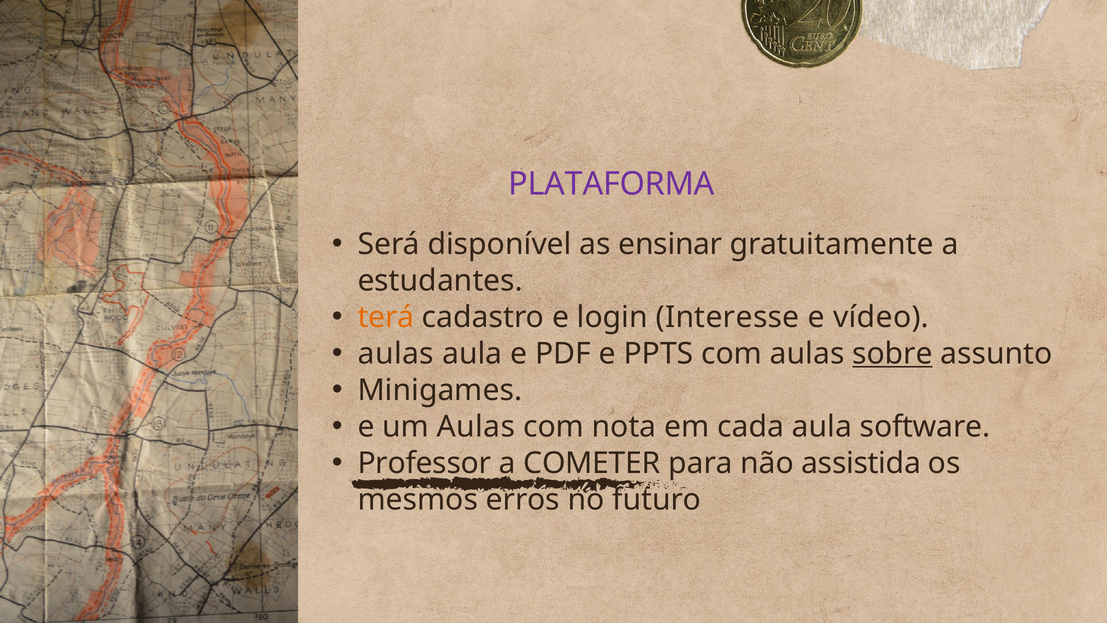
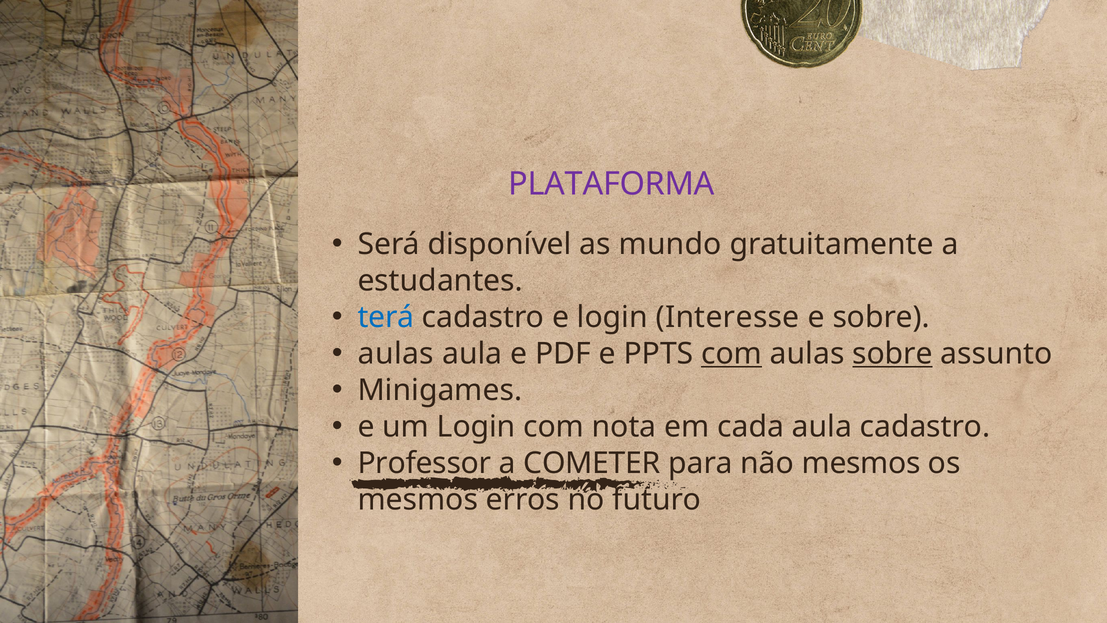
ensinar: ensinar -> mundo
terá colour: orange -> blue
e vídeo: vídeo -> sobre
com at (732, 354) underline: none -> present
um Aulas: Aulas -> Login
aula software: software -> cadastro
não assistida: assistida -> mesmos
